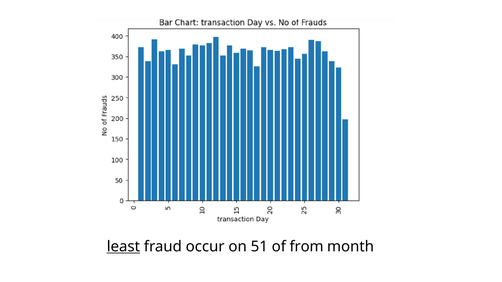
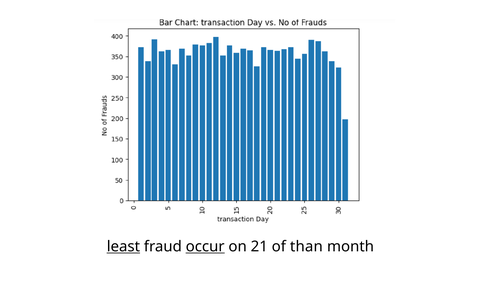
occur underline: none -> present
51: 51 -> 21
from: from -> than
